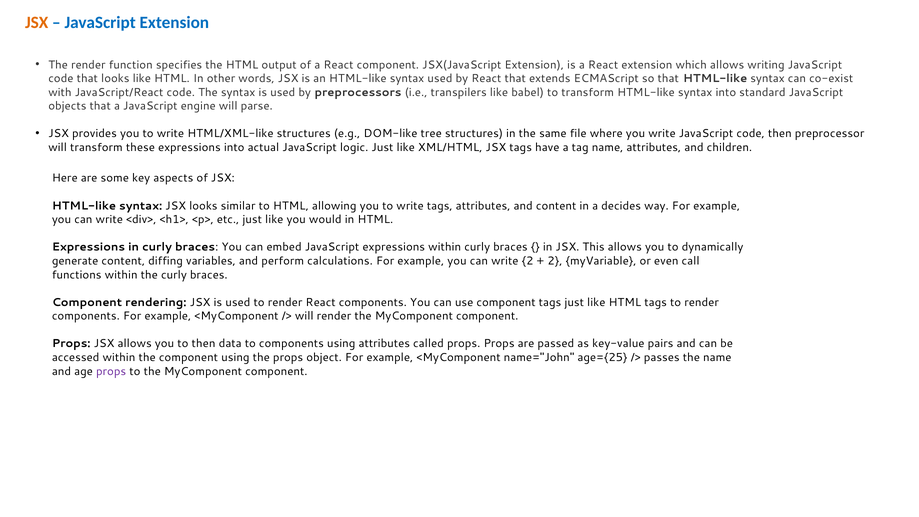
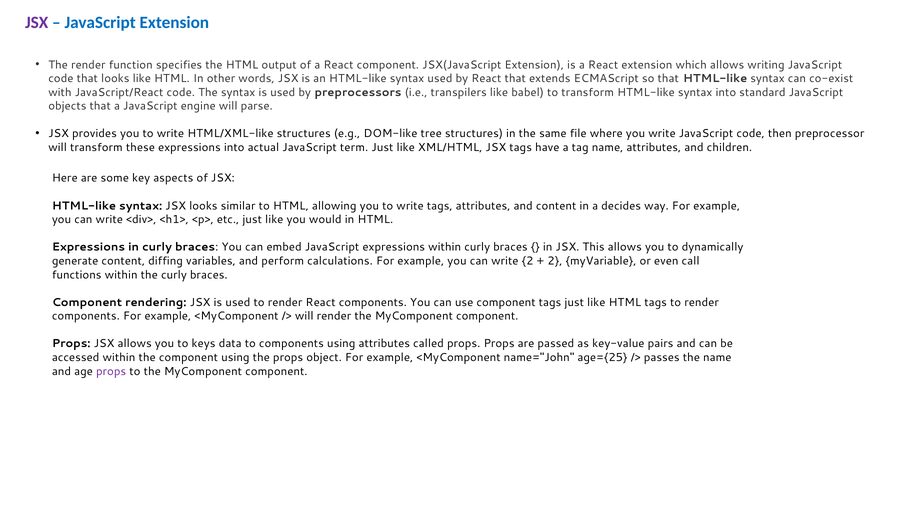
JSX at (37, 23) colour: orange -> purple
logic: logic -> term
to then: then -> keys
